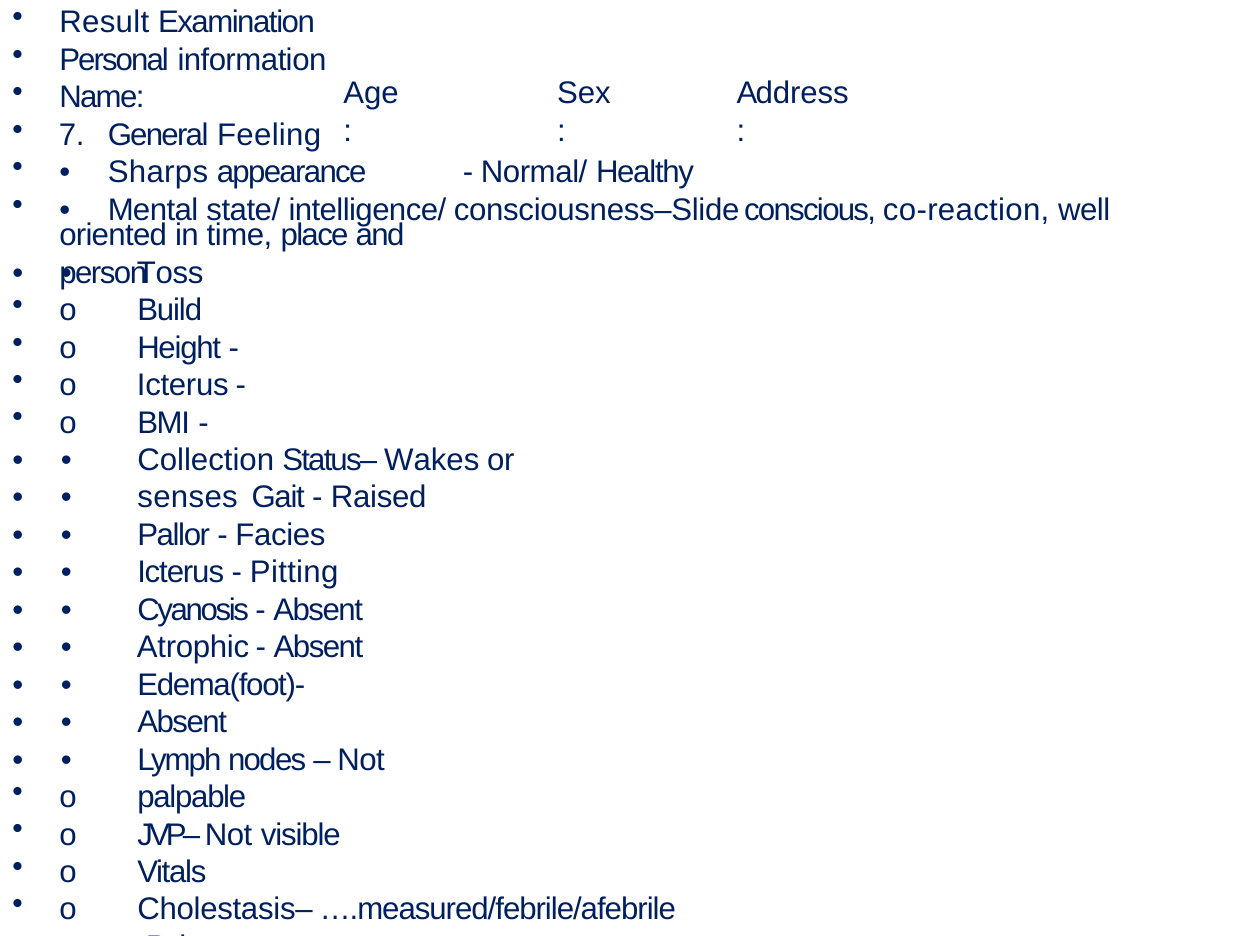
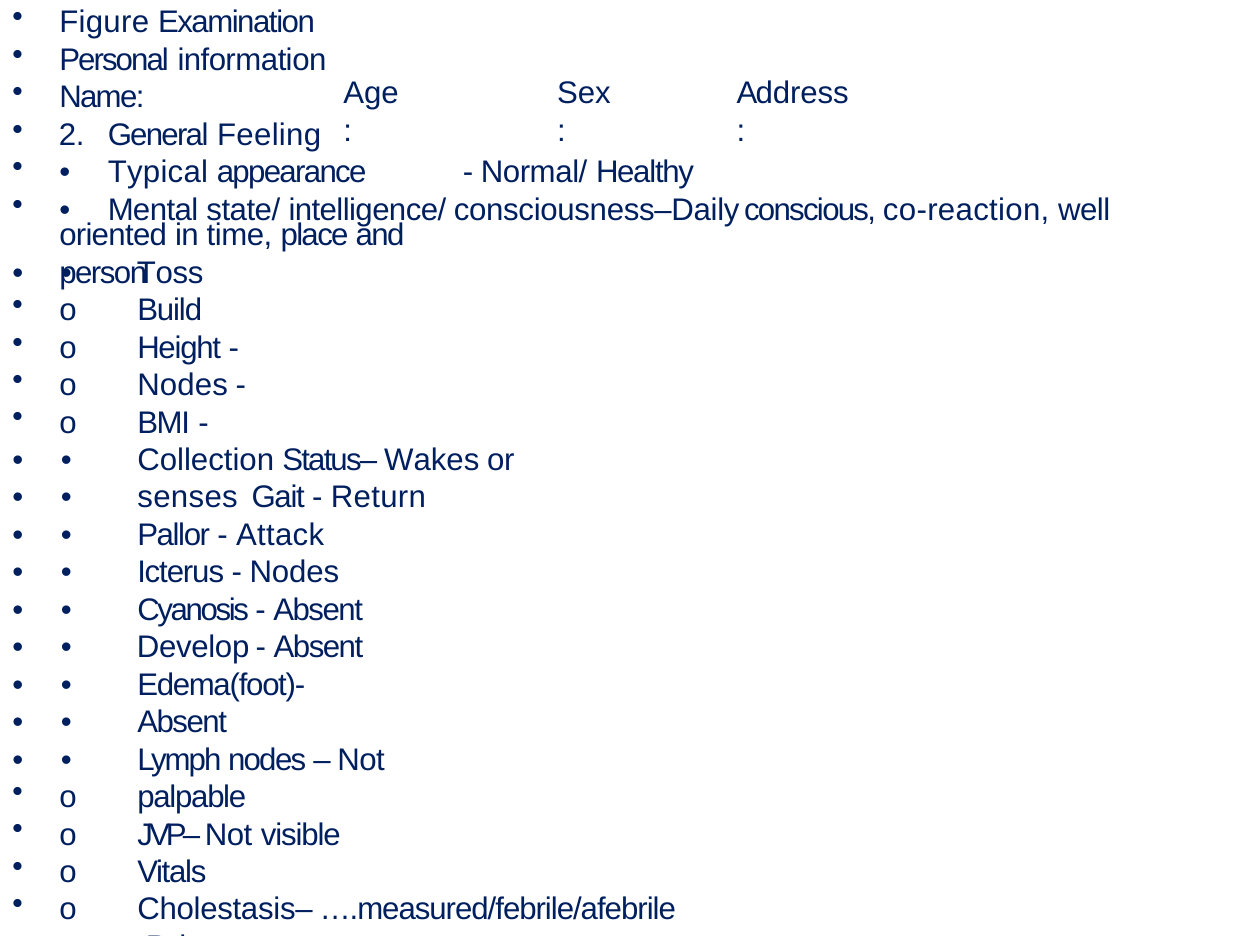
Result: Result -> Figure
7: 7 -> 2
Sharps: Sharps -> Typical
consciousness–Slide: consciousness–Slide -> consciousness–Daily
Icterus at (183, 385): Icterus -> Nodes
Raised: Raised -> Return
Facies: Facies -> Attack
Pitting at (294, 573): Pitting -> Nodes
Atrophic: Atrophic -> Develop
